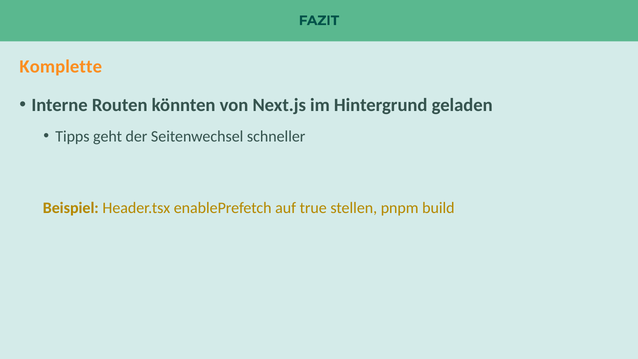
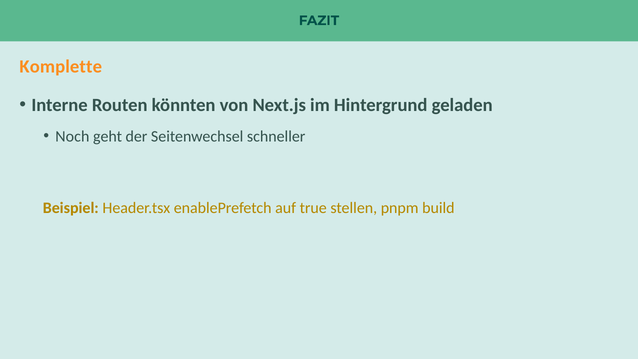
Tipps: Tipps -> Noch
